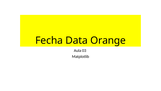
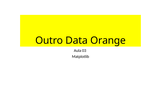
Fecha: Fecha -> Outro
